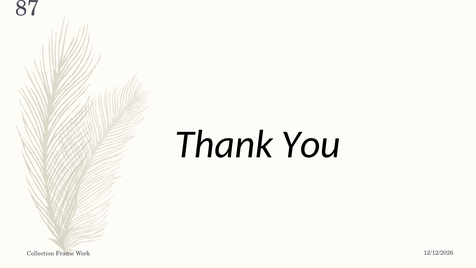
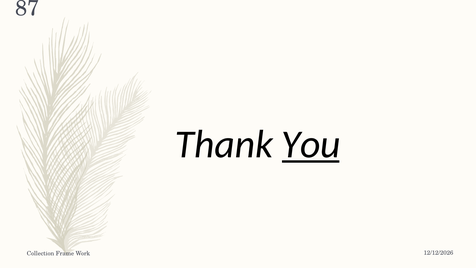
You underline: none -> present
